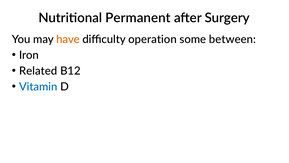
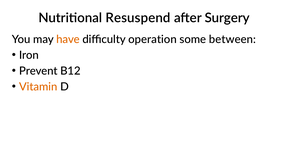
Permanent: Permanent -> Resuspend
Related: Related -> Prevent
Vitamin colour: blue -> orange
